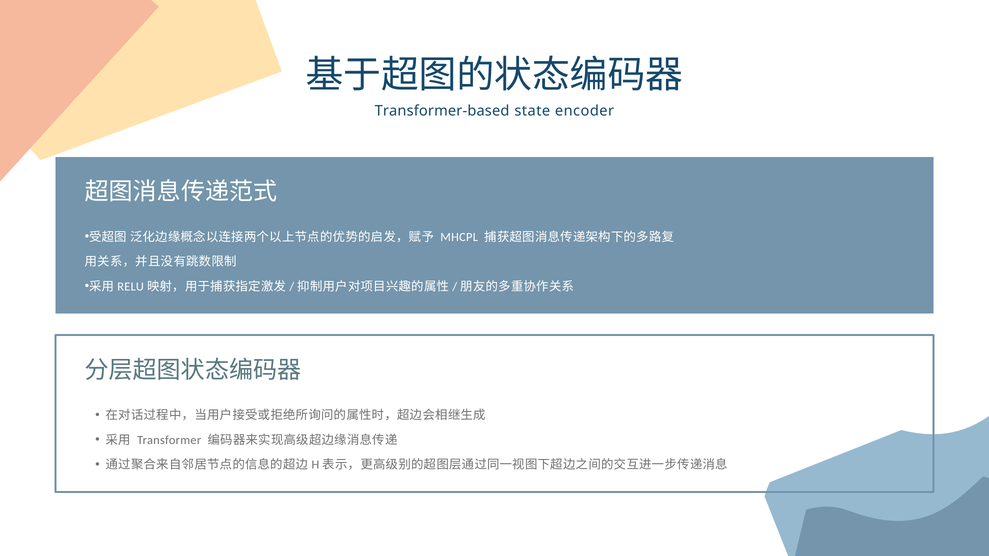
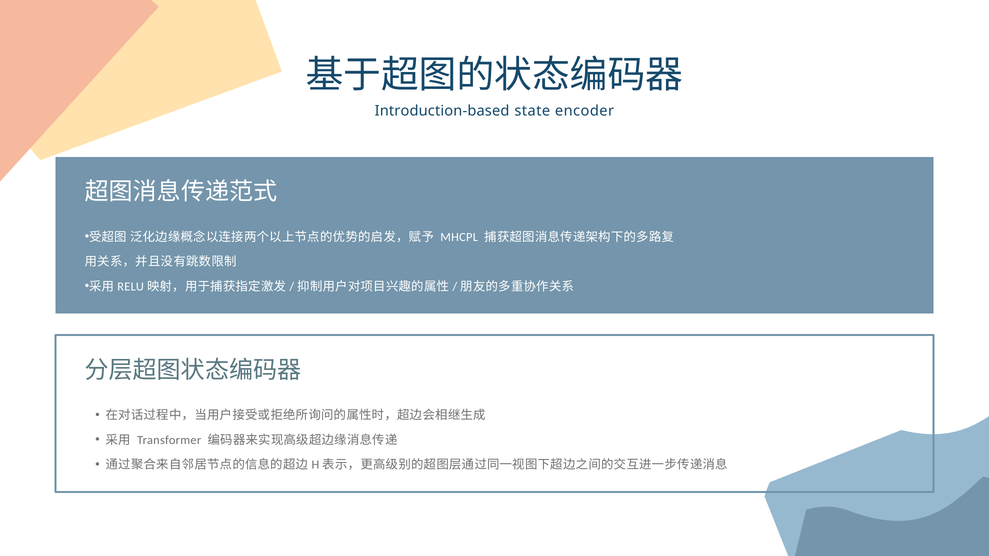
Transformer-based: Transformer-based -> Introduction-based
